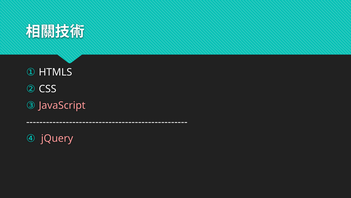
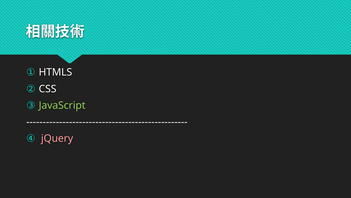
JavaScript colour: pink -> light green
